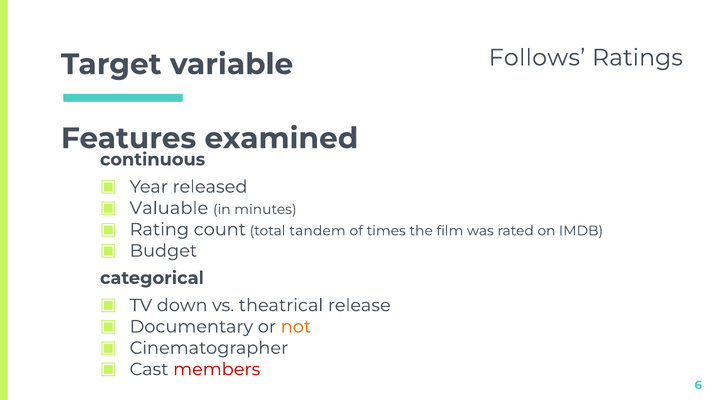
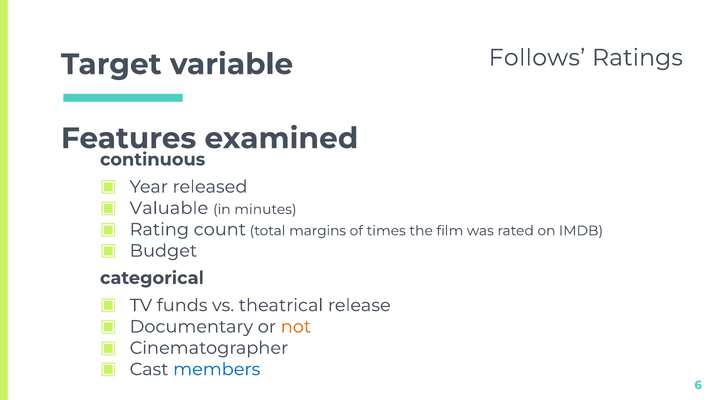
tandem: tandem -> margins
down: down -> funds
members colour: red -> blue
